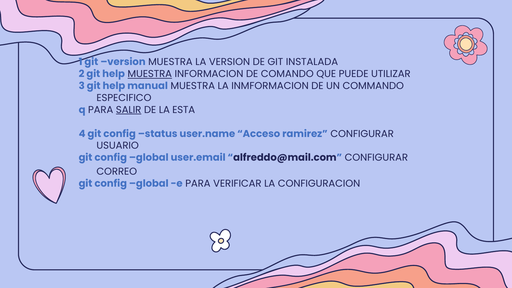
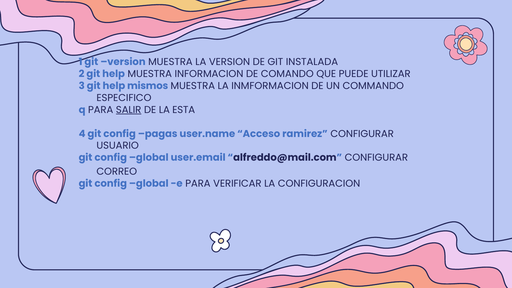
MUESTRA at (150, 74) underline: present -> none
manual: manual -> mismos
status: status -> pagas
